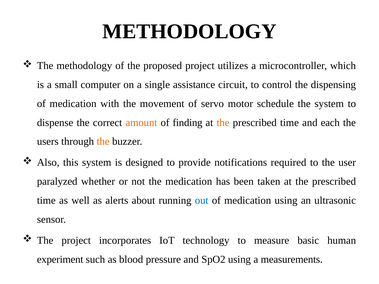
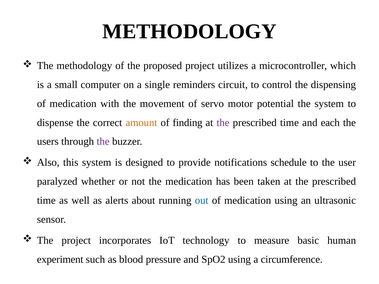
assistance: assistance -> reminders
schedule: schedule -> potential
the at (223, 123) colour: orange -> purple
the at (103, 142) colour: orange -> purple
required: required -> schedule
measurements: measurements -> circumference
